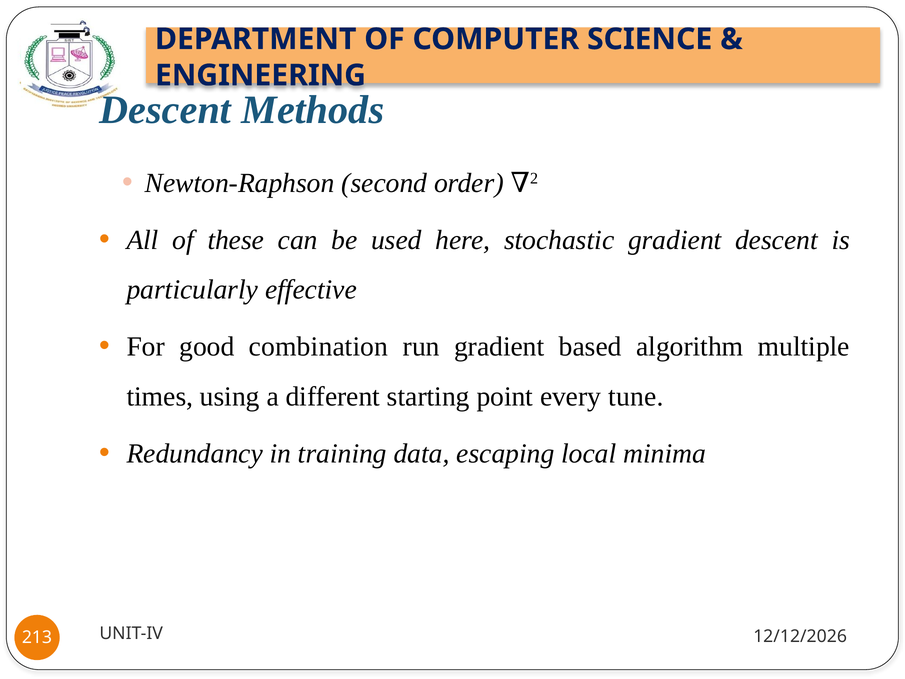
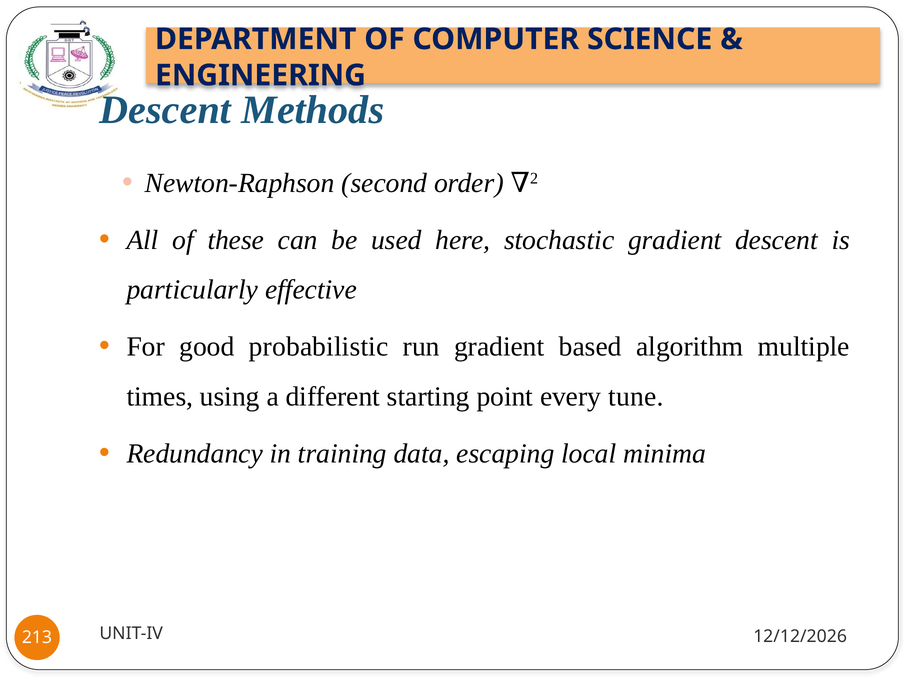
combination: combination -> probabilistic
